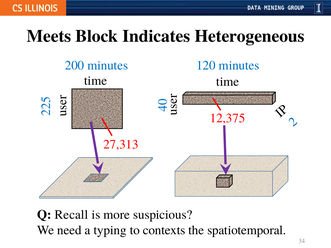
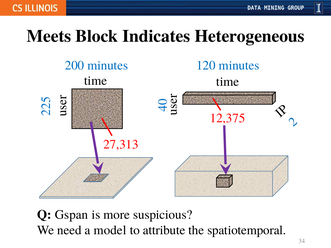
Recall: Recall -> Gspan
typing: typing -> model
contexts: contexts -> attribute
